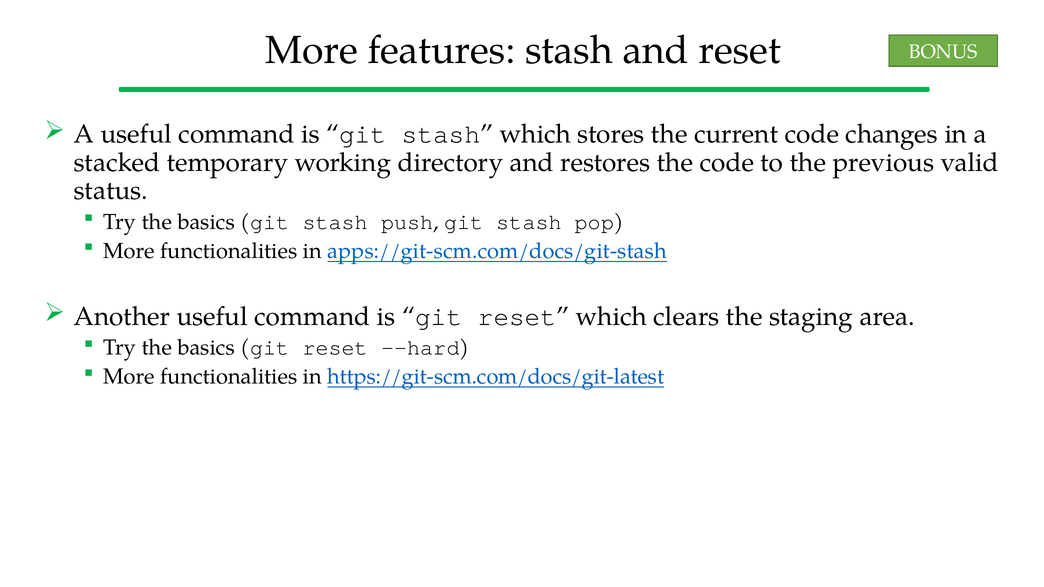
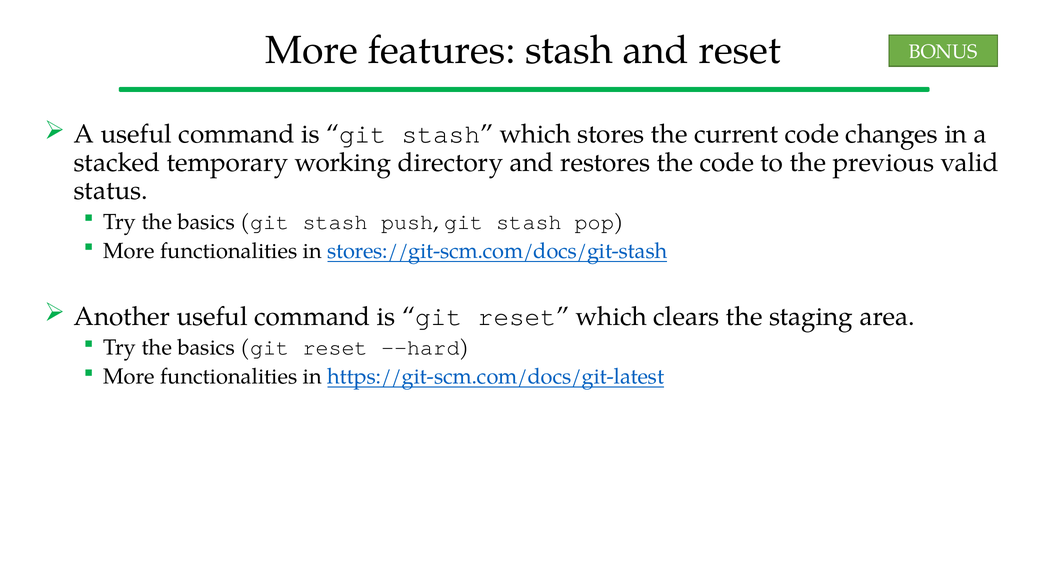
apps://git-scm.com/docs/git-stash: apps://git-scm.com/docs/git-stash -> stores://git-scm.com/docs/git-stash
